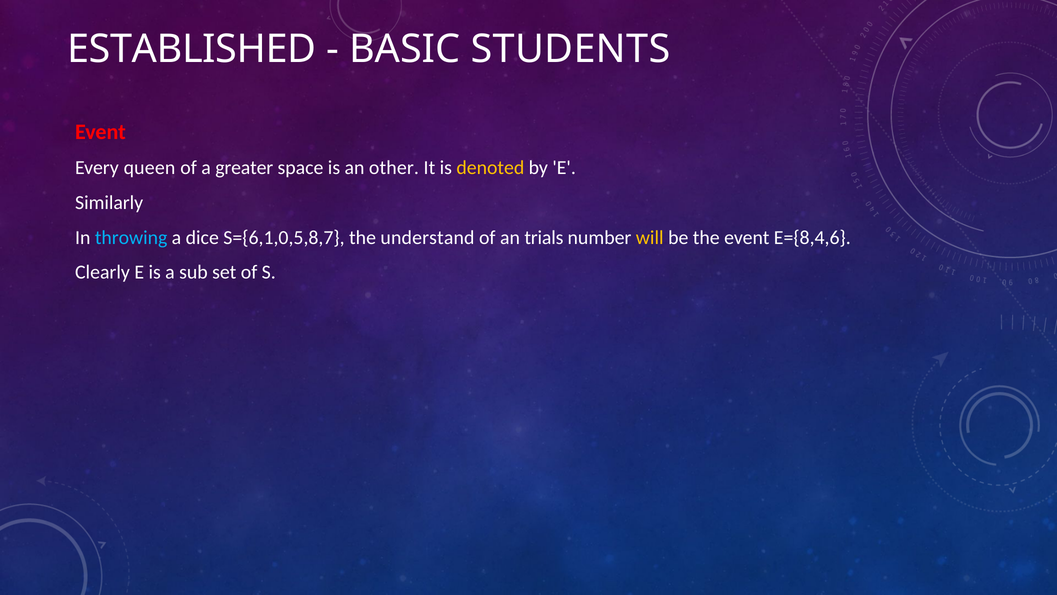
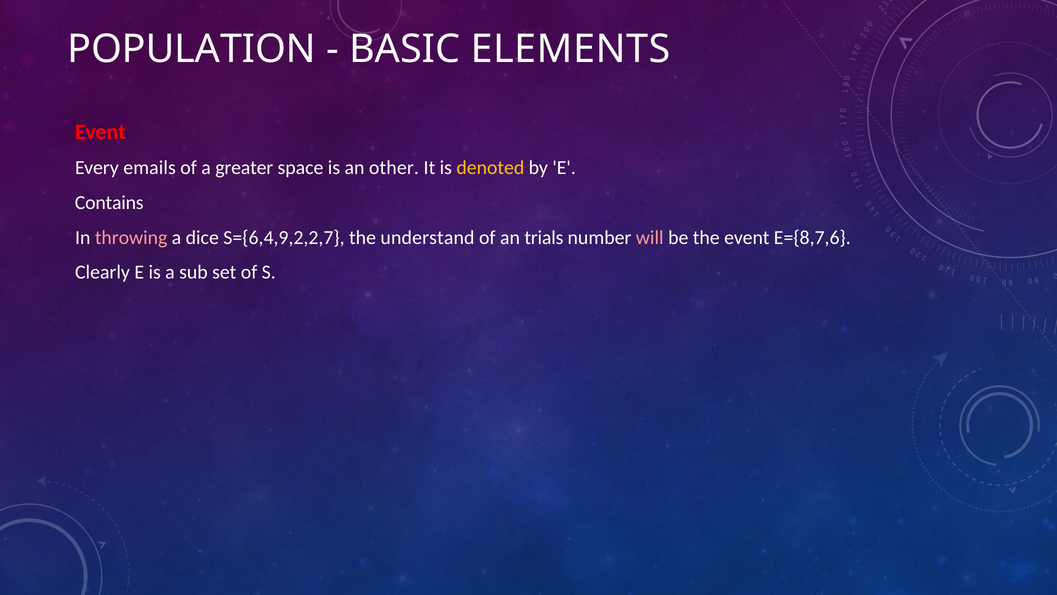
ESTABLISHED: ESTABLISHED -> POPULATION
STUDENTS: STUDENTS -> ELEMENTS
queen: queen -> emails
Similarly: Similarly -> Contains
throwing colour: light blue -> pink
S={6,1,0,5,8,7: S={6,1,0,5,8,7 -> S={6,4,9,2,2,7
will colour: yellow -> pink
E={8,4,6: E={8,4,6 -> E={8,7,6
